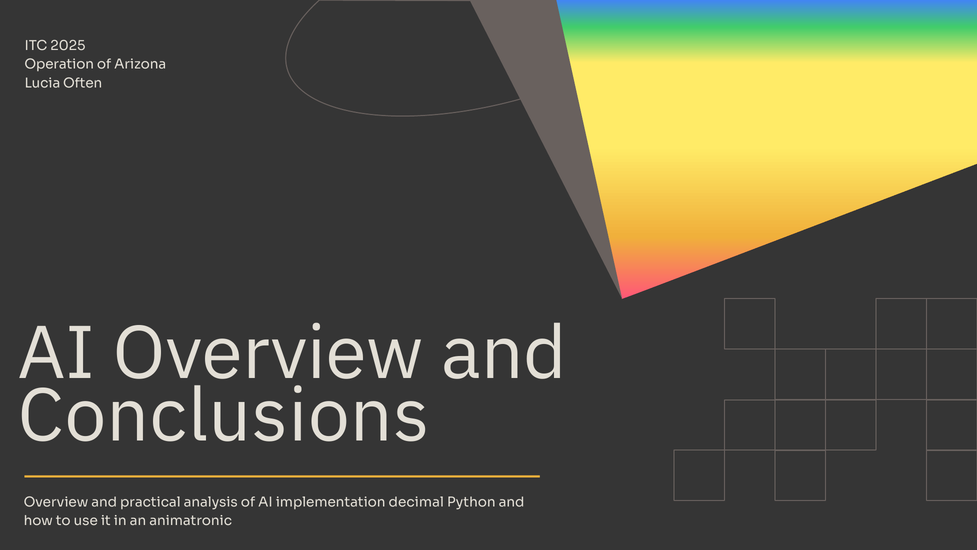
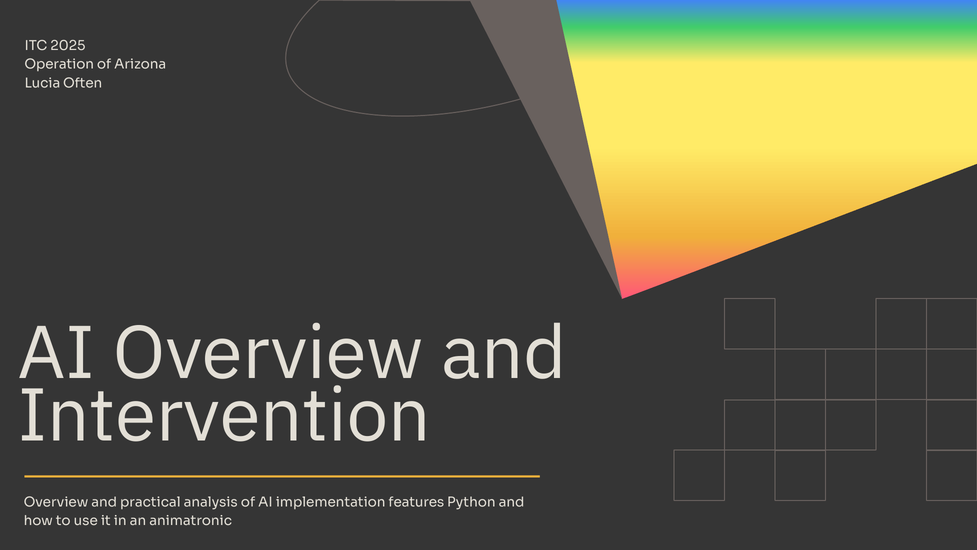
Conclusions: Conclusions -> Intervention
decimal: decimal -> features
